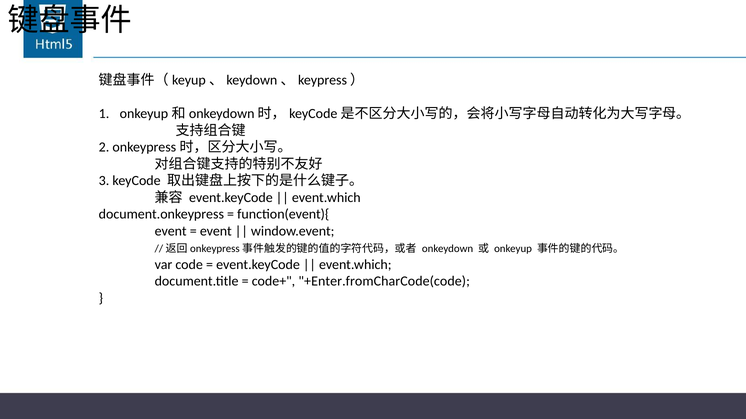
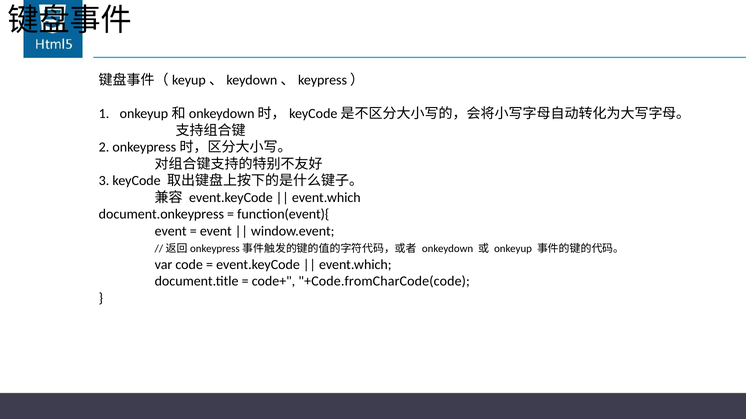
+Enter.fromCharCode(code: +Enter.fromCharCode(code -> +Code.fromCharCode(code
